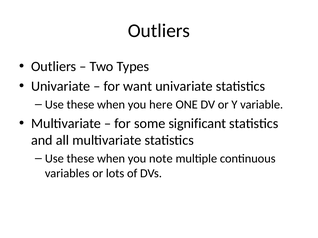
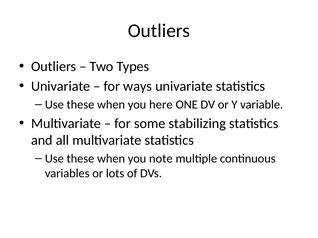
want: want -> ways
significant: significant -> stabilizing
